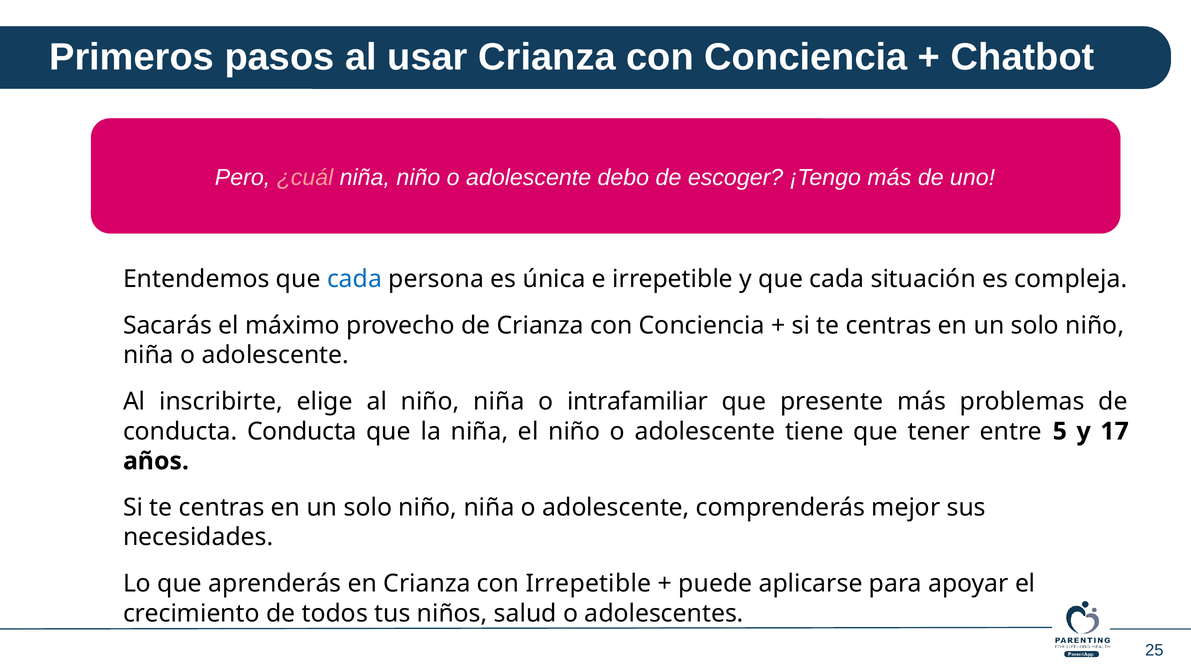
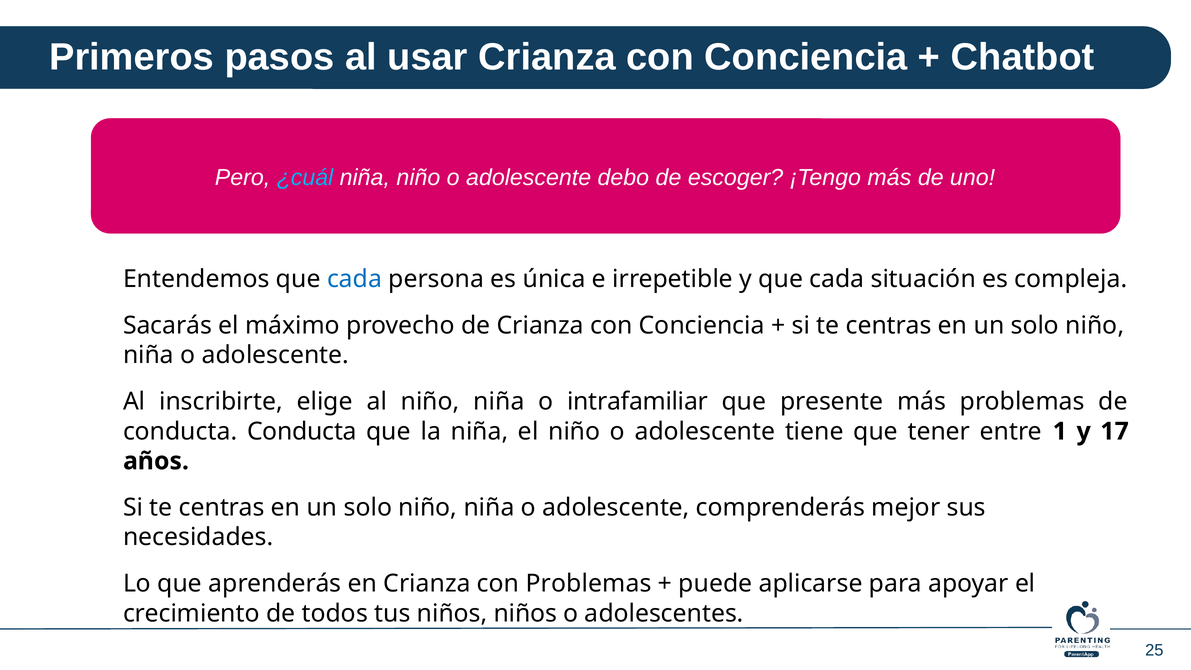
¿cuál colour: pink -> light blue
5: 5 -> 1
con Irrepetible: Irrepetible -> Problemas
niños salud: salud -> niños
